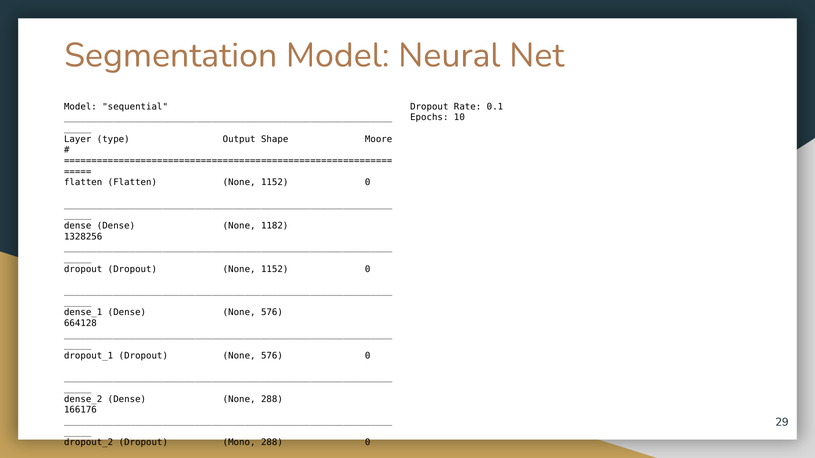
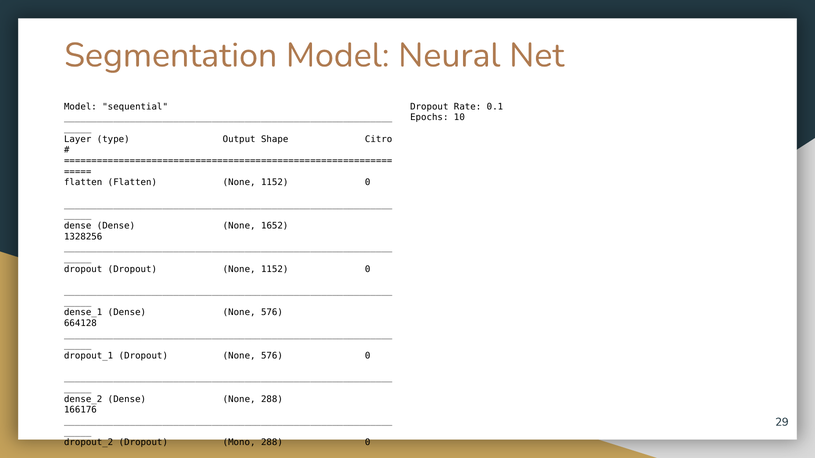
Moore: Moore -> Citro
1182: 1182 -> 1652
